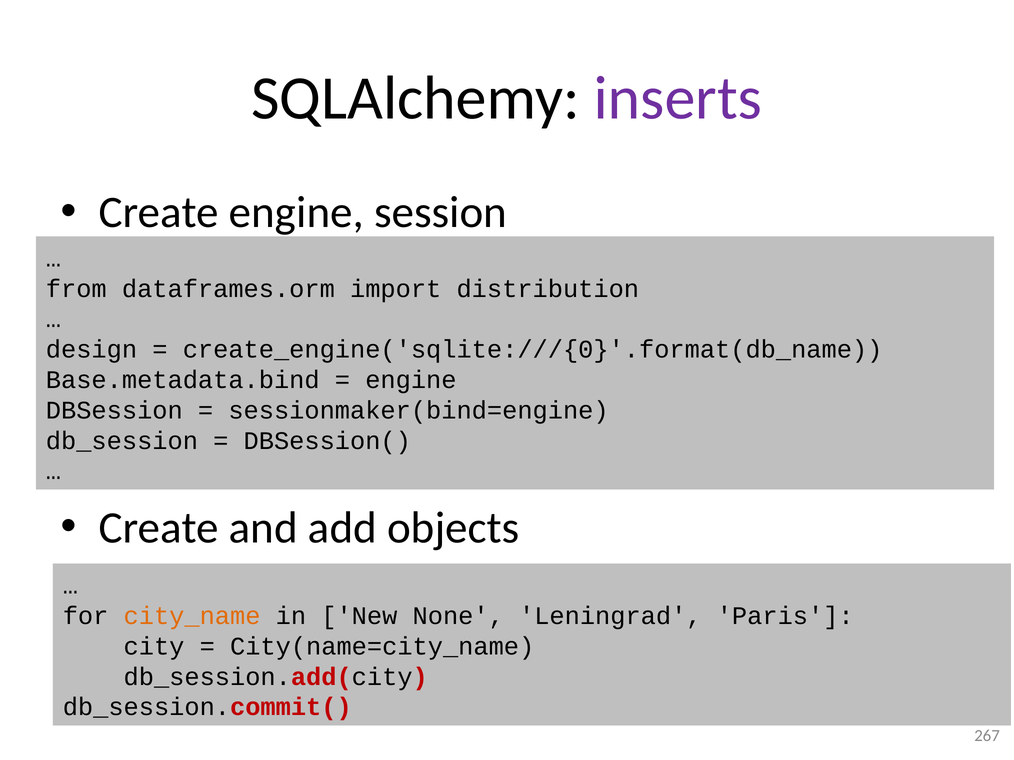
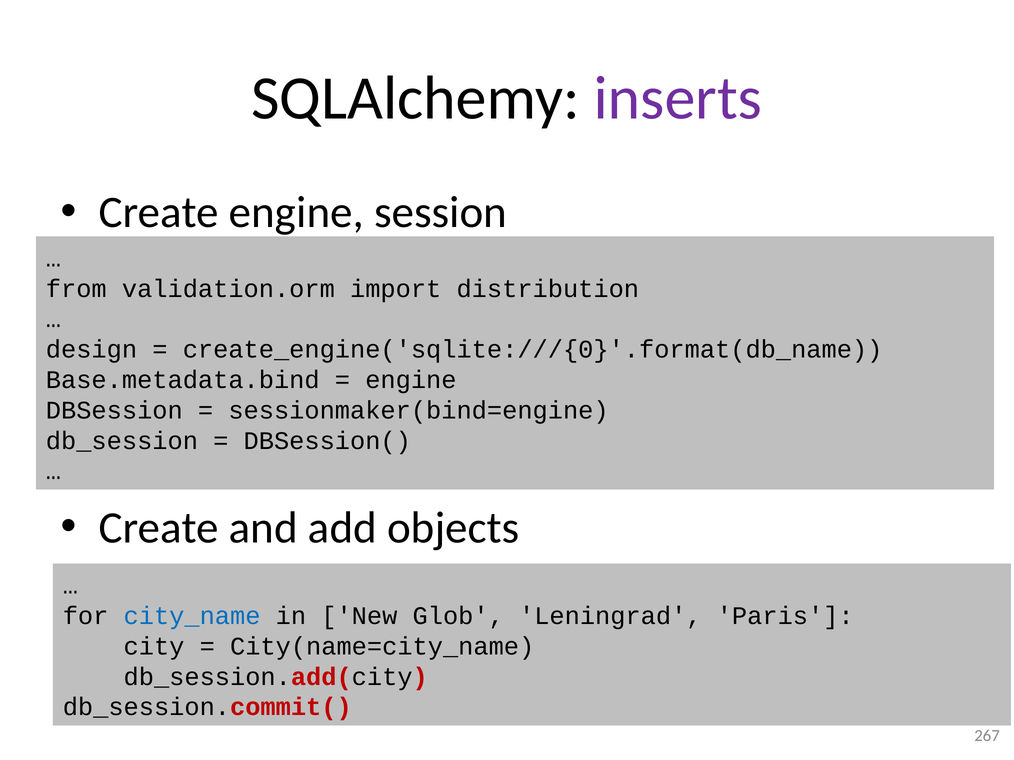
dataframes.orm: dataframes.orm -> validation.orm
city_name colour: orange -> blue
None: None -> Glob
